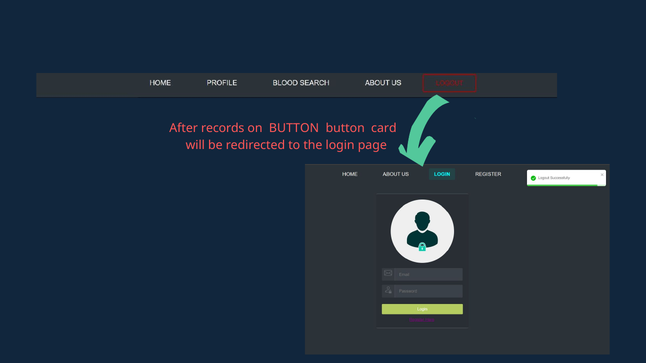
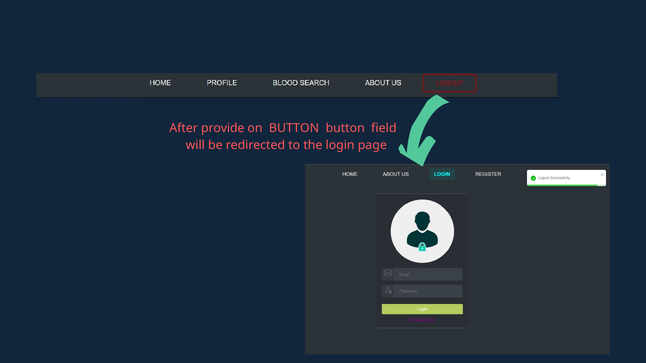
records: records -> provide
card: card -> field
